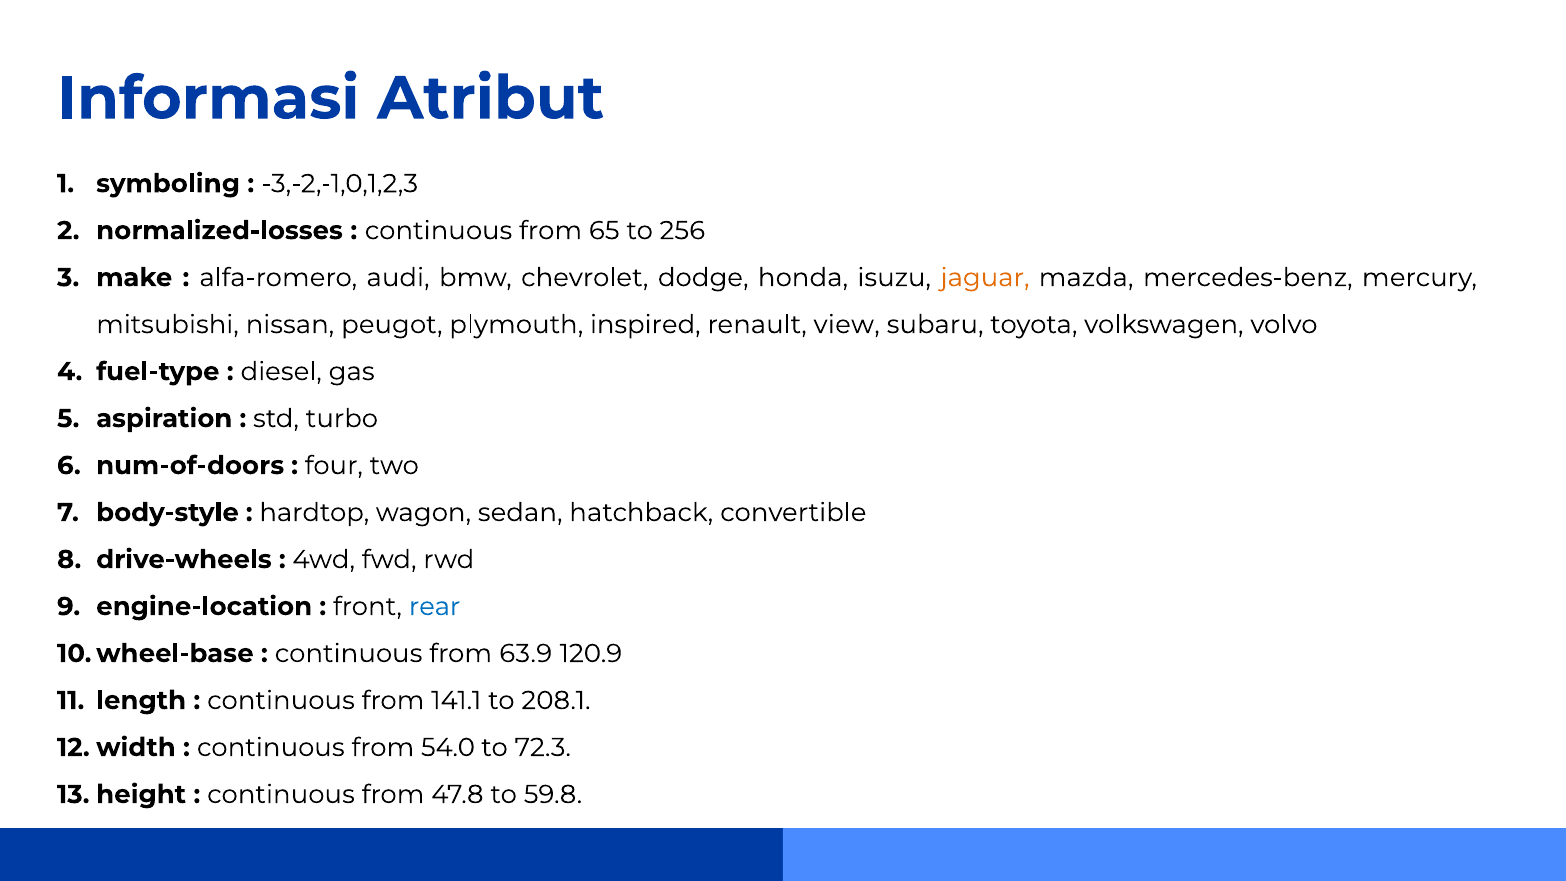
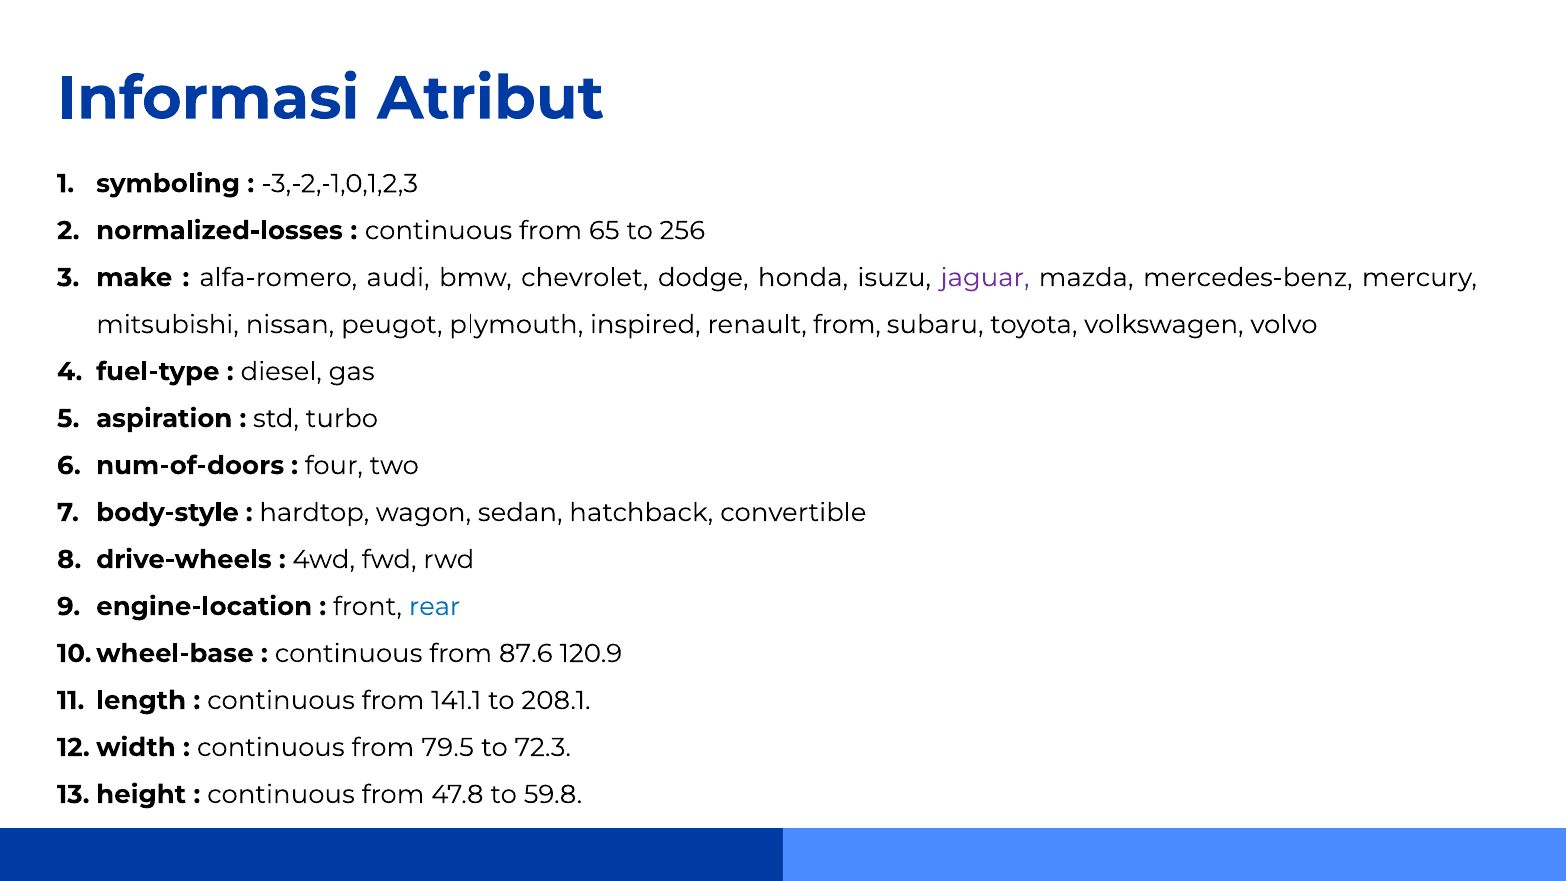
jaguar colour: orange -> purple
renault view: view -> from
63.9: 63.9 -> 87.6
54.0: 54.0 -> 79.5
